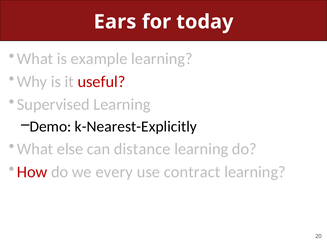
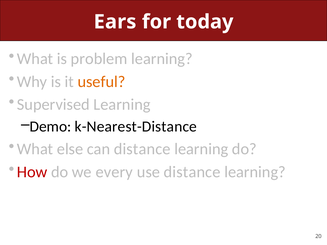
example: example -> problem
useful colour: red -> orange
k-Nearest-Explicitly: k-Nearest-Explicitly -> k-Nearest-Distance
use contract: contract -> distance
